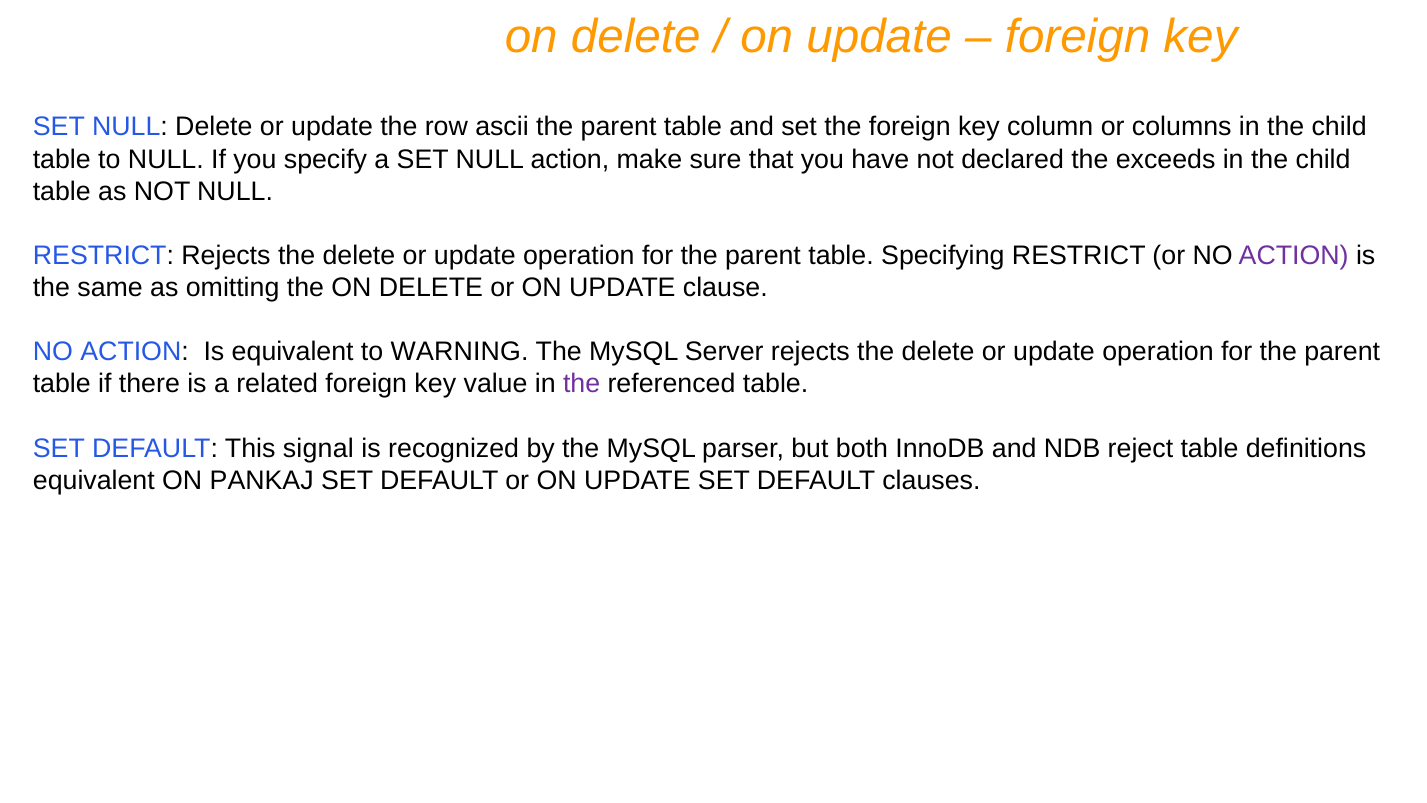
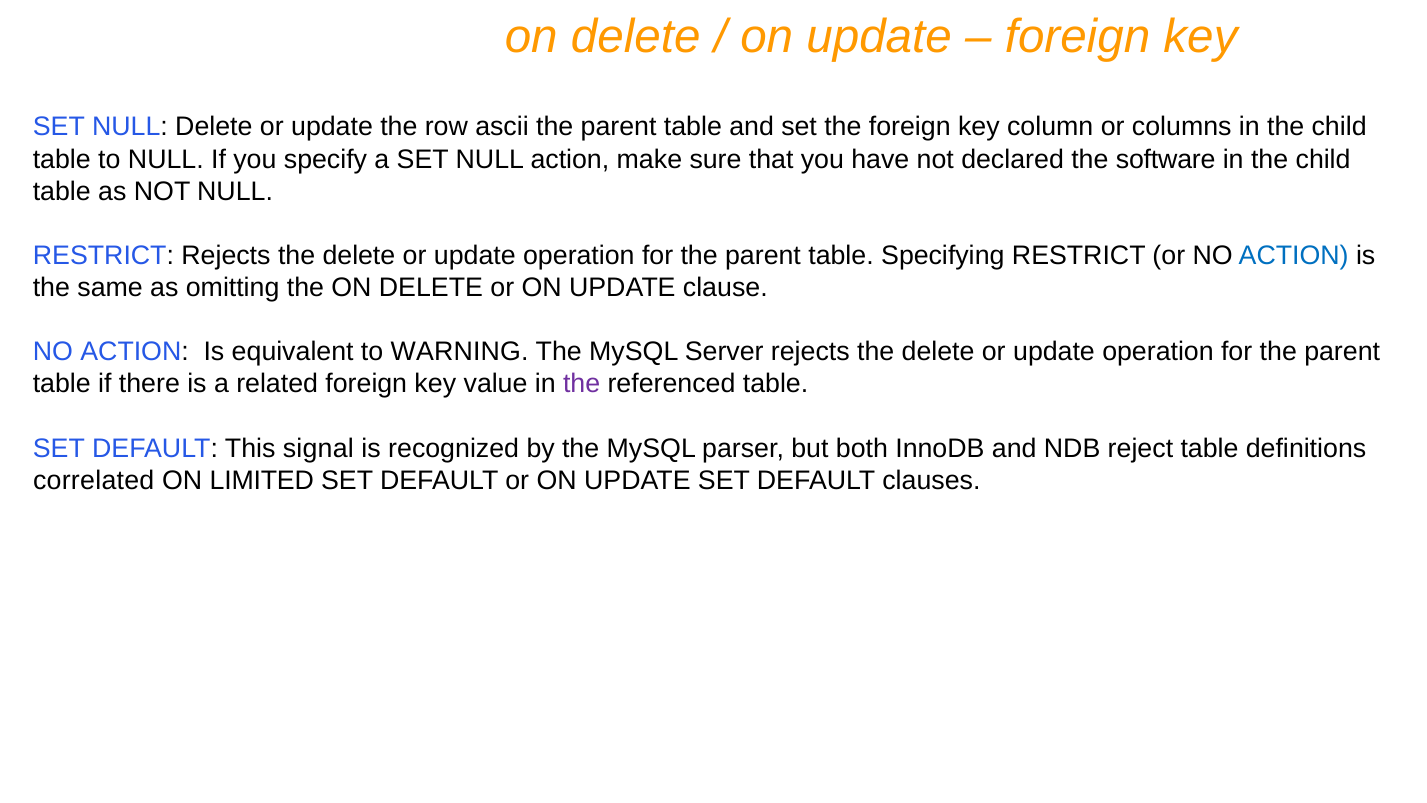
exceeds: exceeds -> software
ACTION at (1294, 255) colour: purple -> blue
equivalent at (94, 480): equivalent -> correlated
PANKAJ: PANKAJ -> LIMITED
